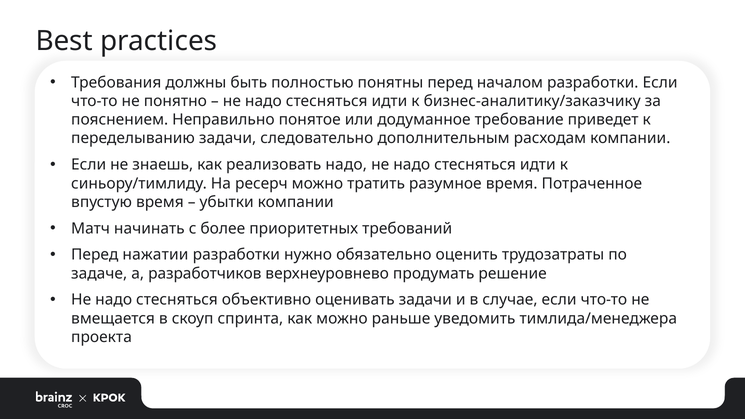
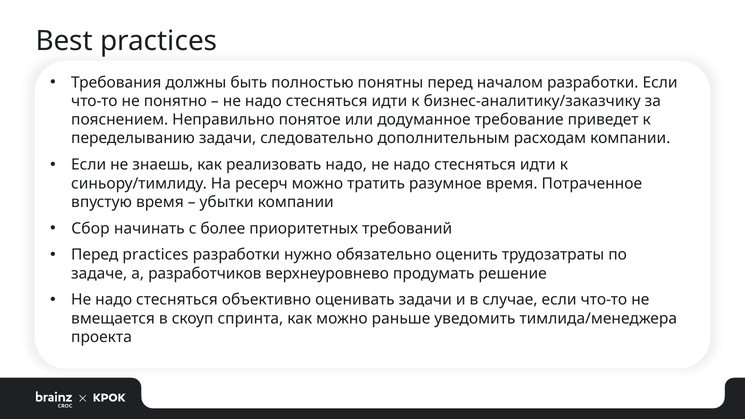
Матч: Матч -> Сбор
Перед нажатии: нажатии -> practices
